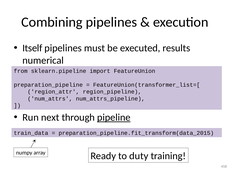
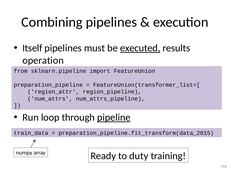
executed underline: none -> present
numerical: numerical -> operation
next: next -> loop
